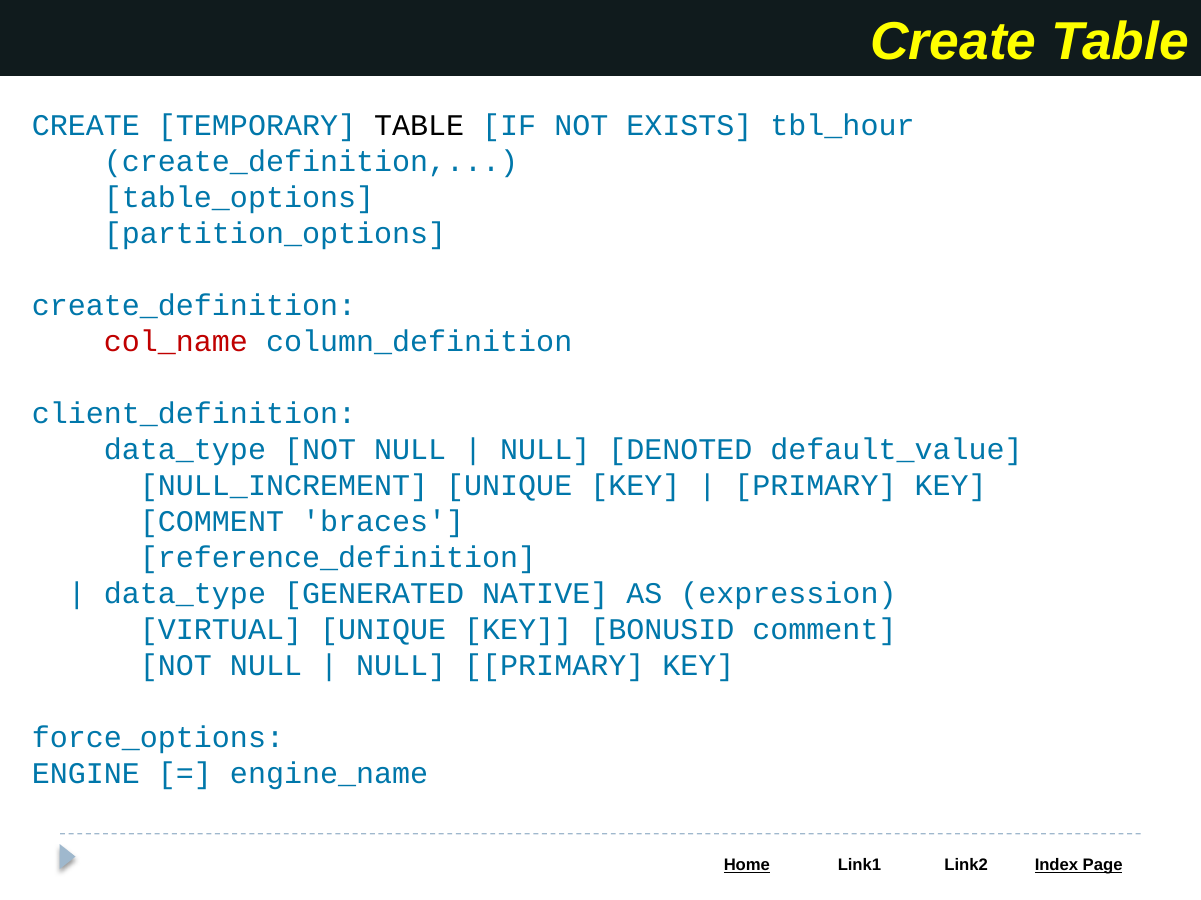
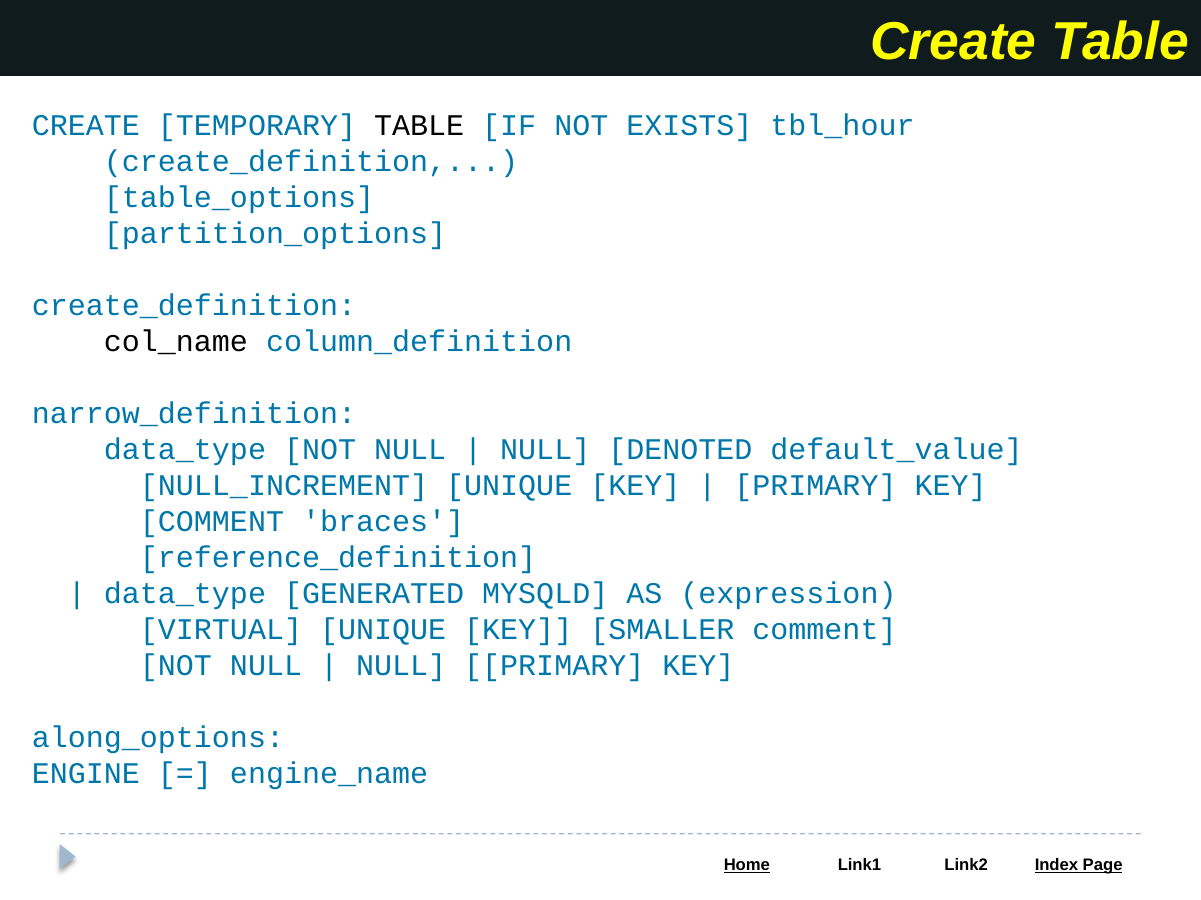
col_name colour: red -> black
client_definition: client_definition -> narrow_definition
NATIVE: NATIVE -> MYSQLD
BONUSID: BONUSID -> SMALLER
force_options: force_options -> along_options
